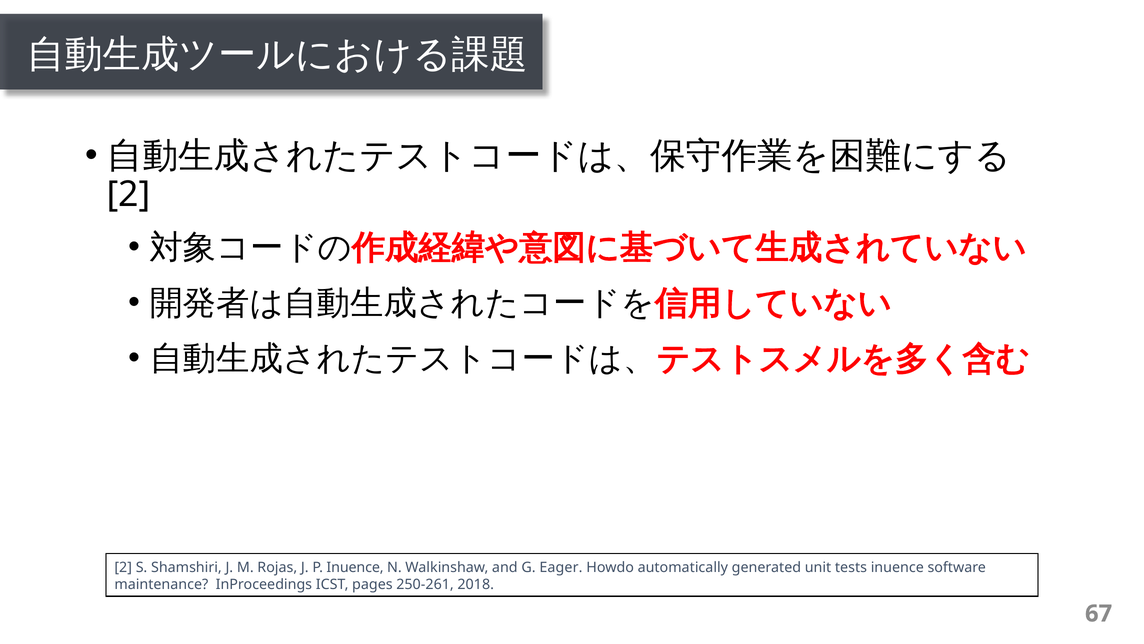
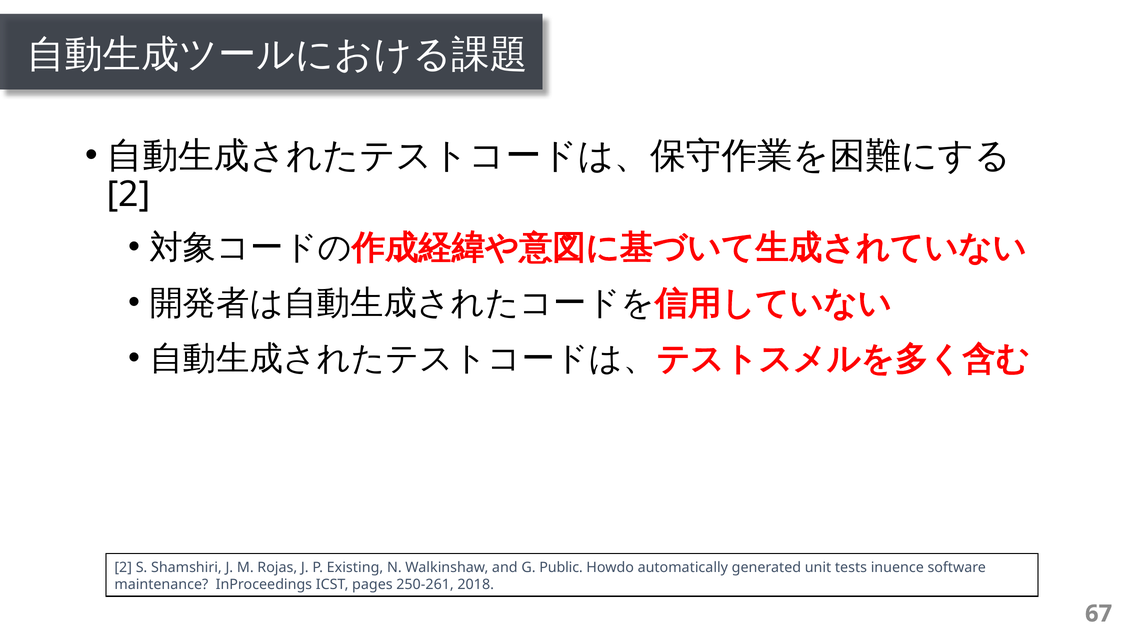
P Inuence: Inuence -> Existing
Eager: Eager -> Public
